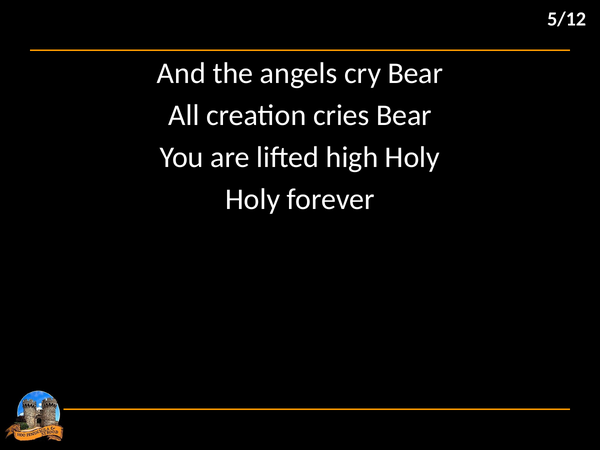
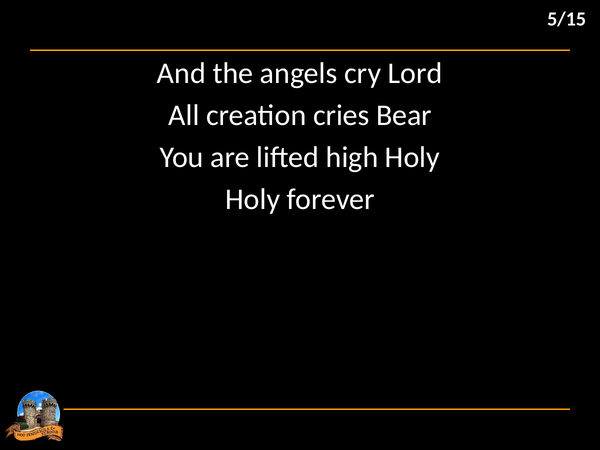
5/12: 5/12 -> 5/15
cry Bear: Bear -> Lord
